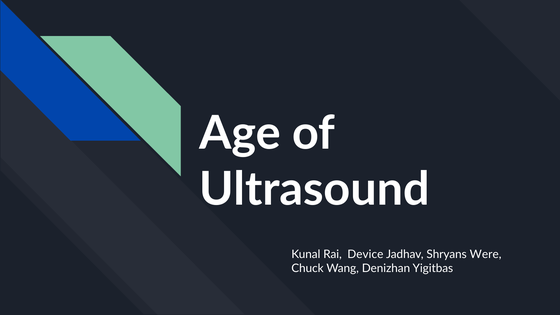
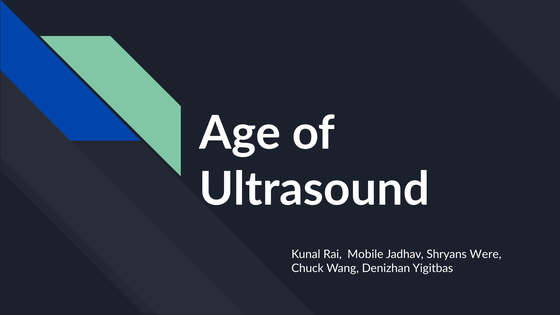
Device: Device -> Mobile
